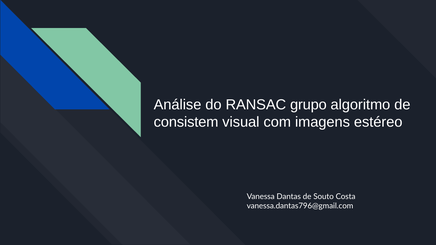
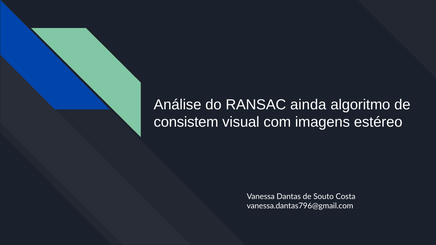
grupo: grupo -> ainda
